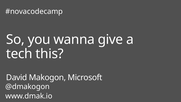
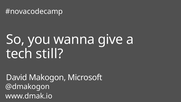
this: this -> still
